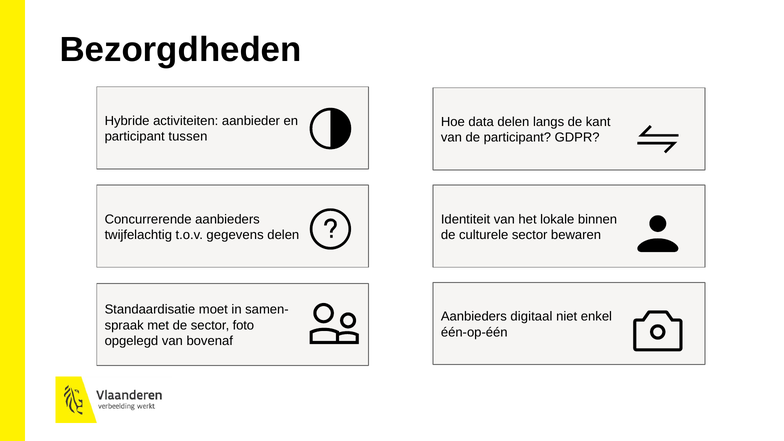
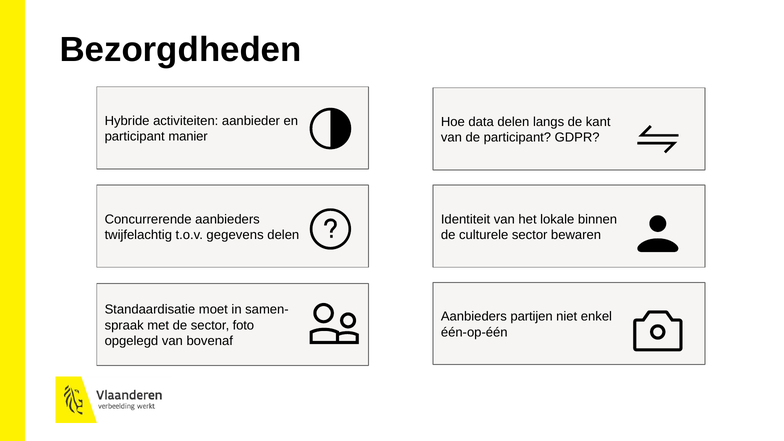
tussen: tussen -> manier
digitaal: digitaal -> partijen
